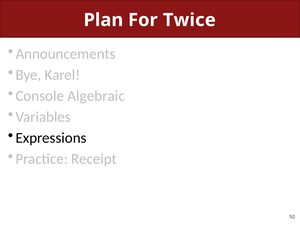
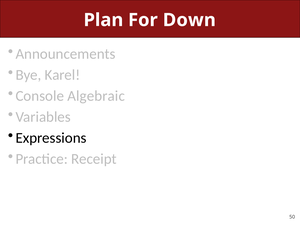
Twice: Twice -> Down
